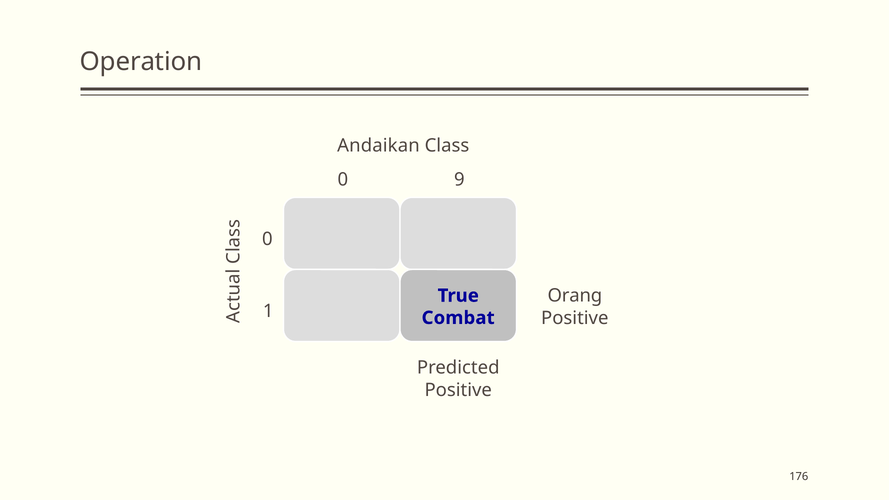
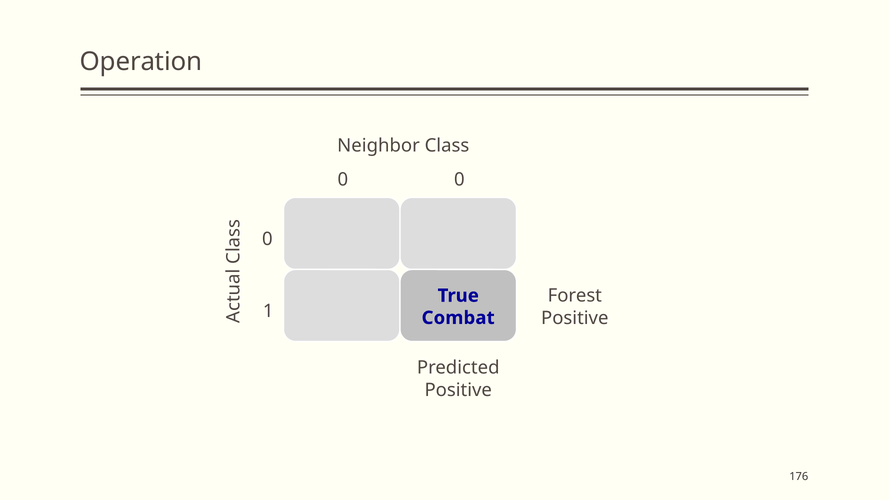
Andaikan: Andaikan -> Neighbor
0 9: 9 -> 0
Orang: Orang -> Forest
